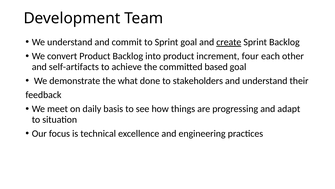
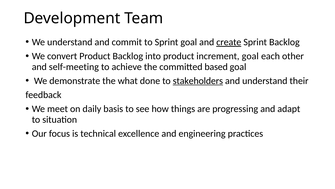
increment four: four -> goal
self-artifacts: self-artifacts -> self-meeting
stakeholders underline: none -> present
